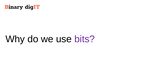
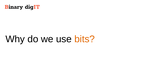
bits colour: purple -> orange
